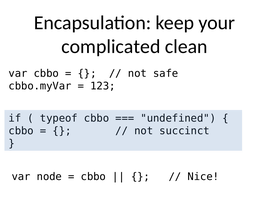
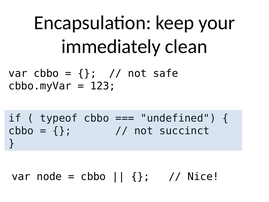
complicated: complicated -> immediately
